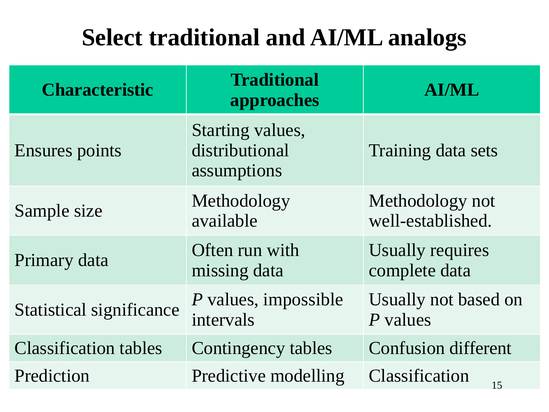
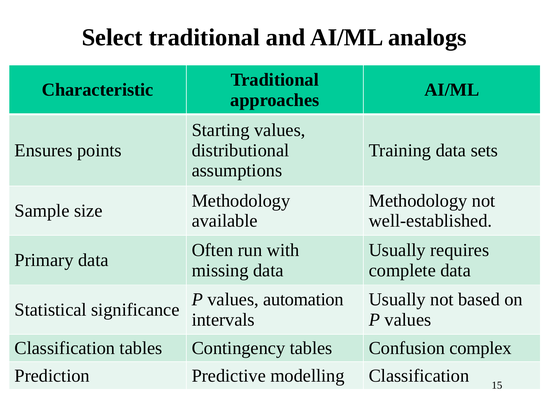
impossible: impossible -> automation
different: different -> complex
